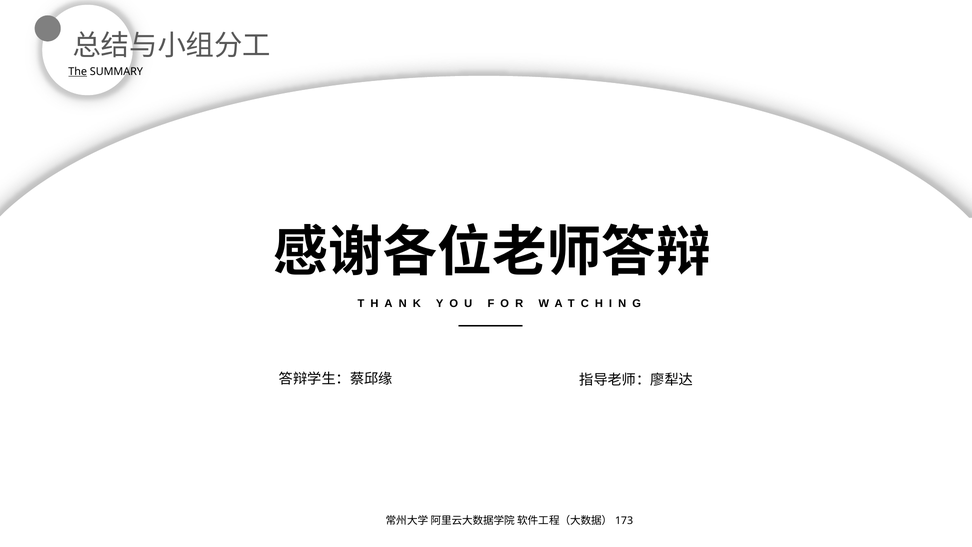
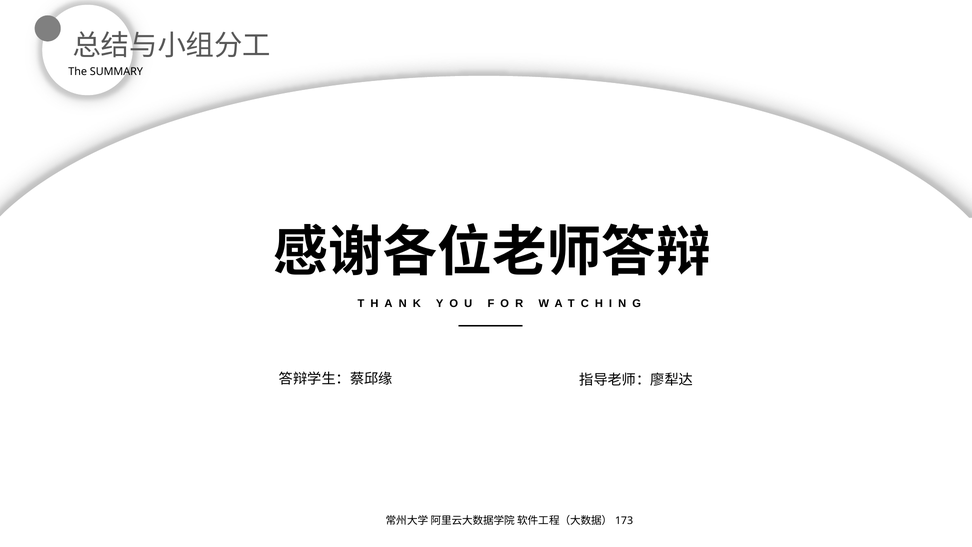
The underline: present -> none
